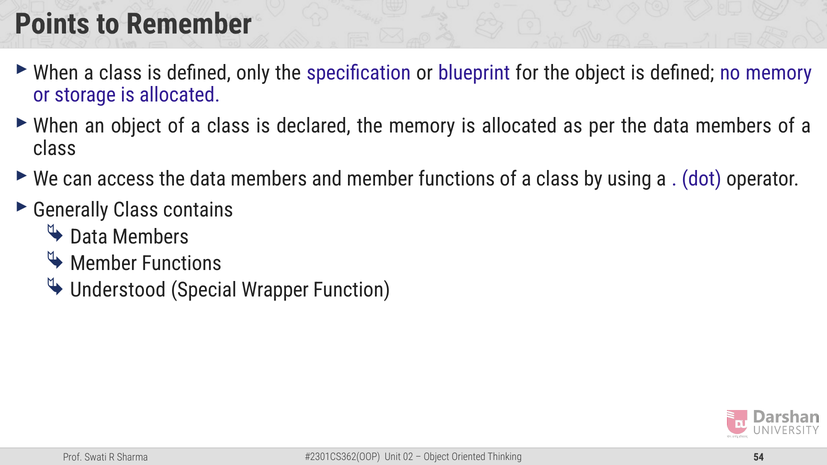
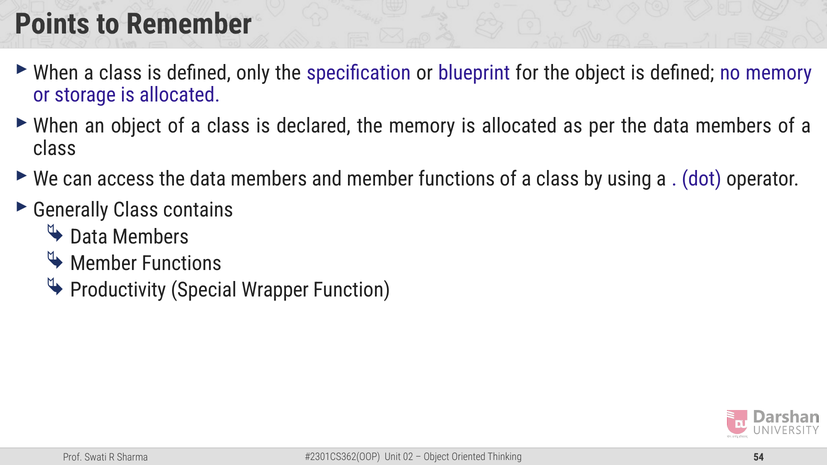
Understood: Understood -> Productivity
